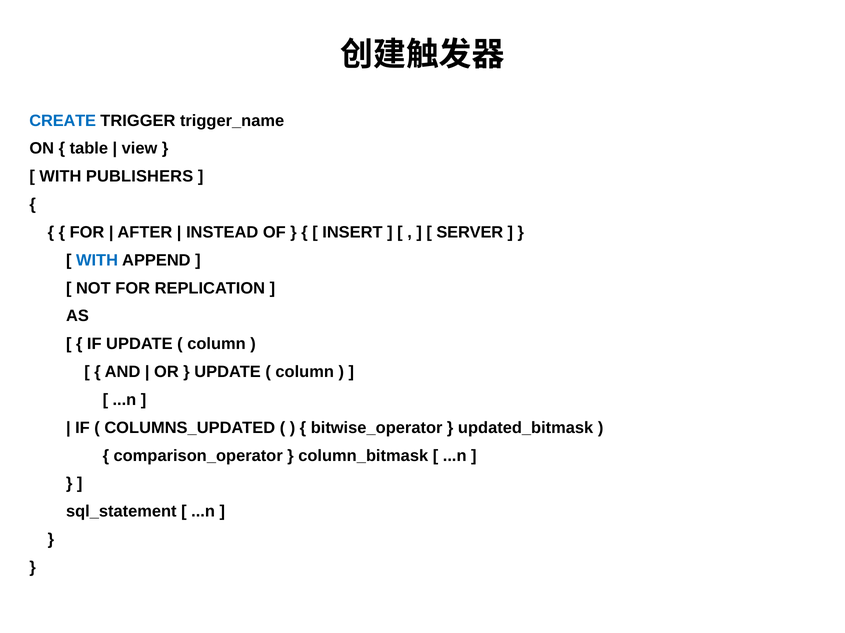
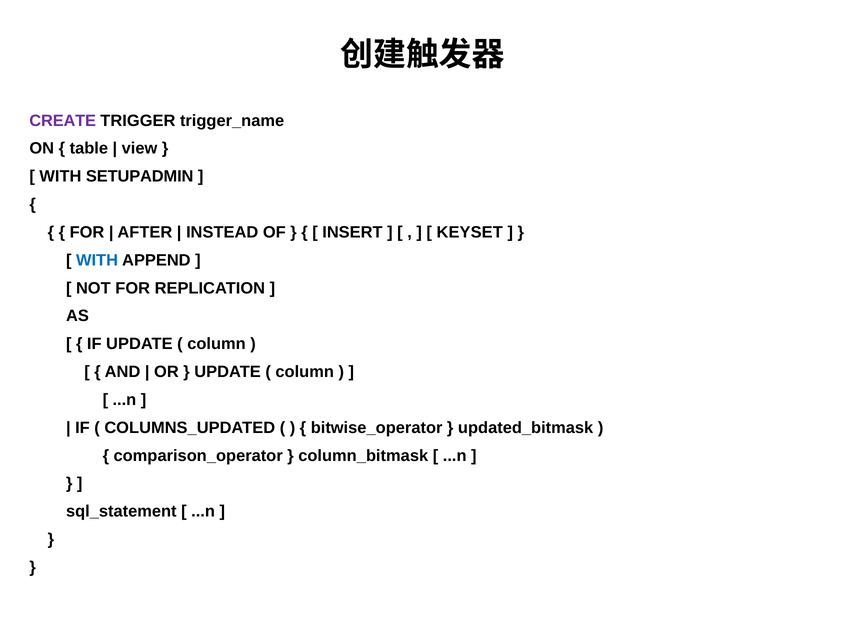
CREATE colour: blue -> purple
PUBLISHERS: PUBLISHERS -> SETUPADMIN
SERVER: SERVER -> KEYSET
